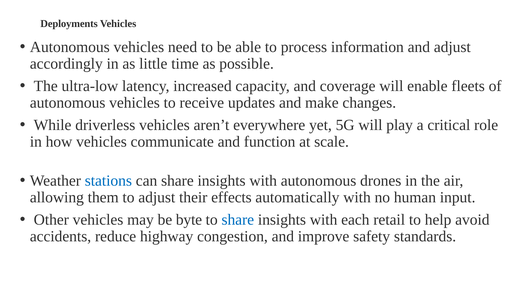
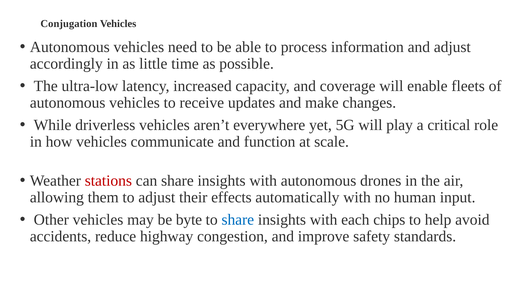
Deployments: Deployments -> Conjugation
stations colour: blue -> red
retail: retail -> chips
